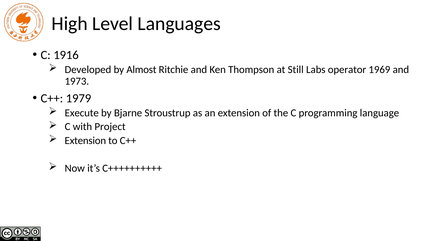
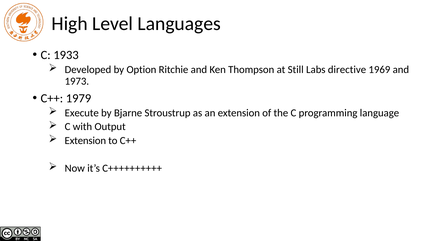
1916: 1916 -> 1933
Almost: Almost -> Option
operator: operator -> directive
Project: Project -> Output
